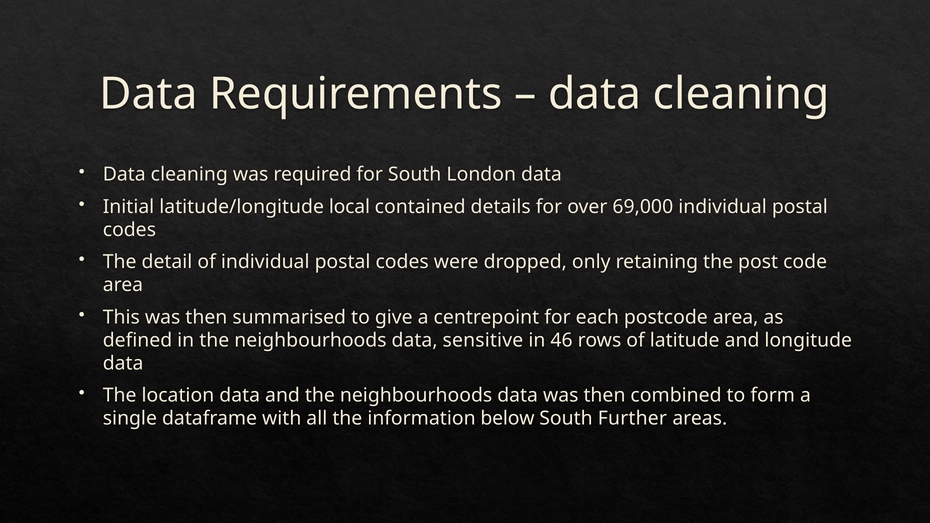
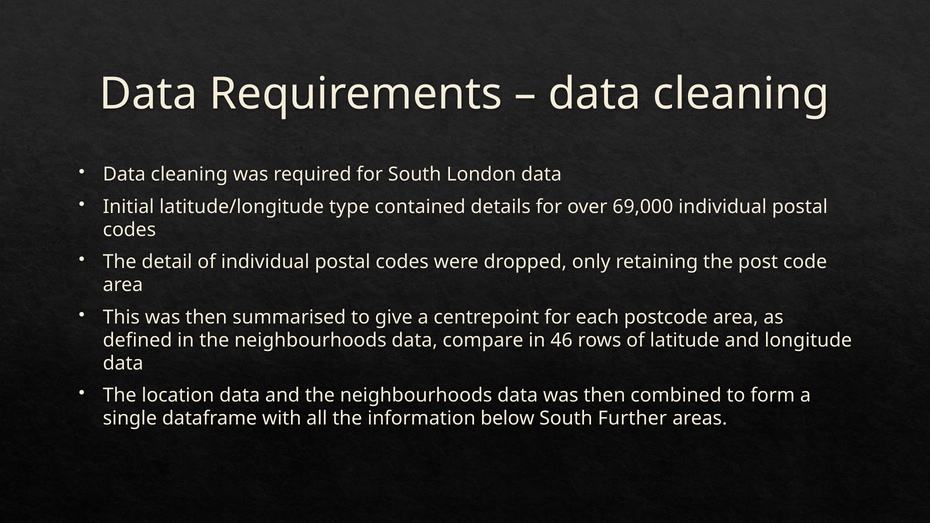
local: local -> type
sensitive: sensitive -> compare
